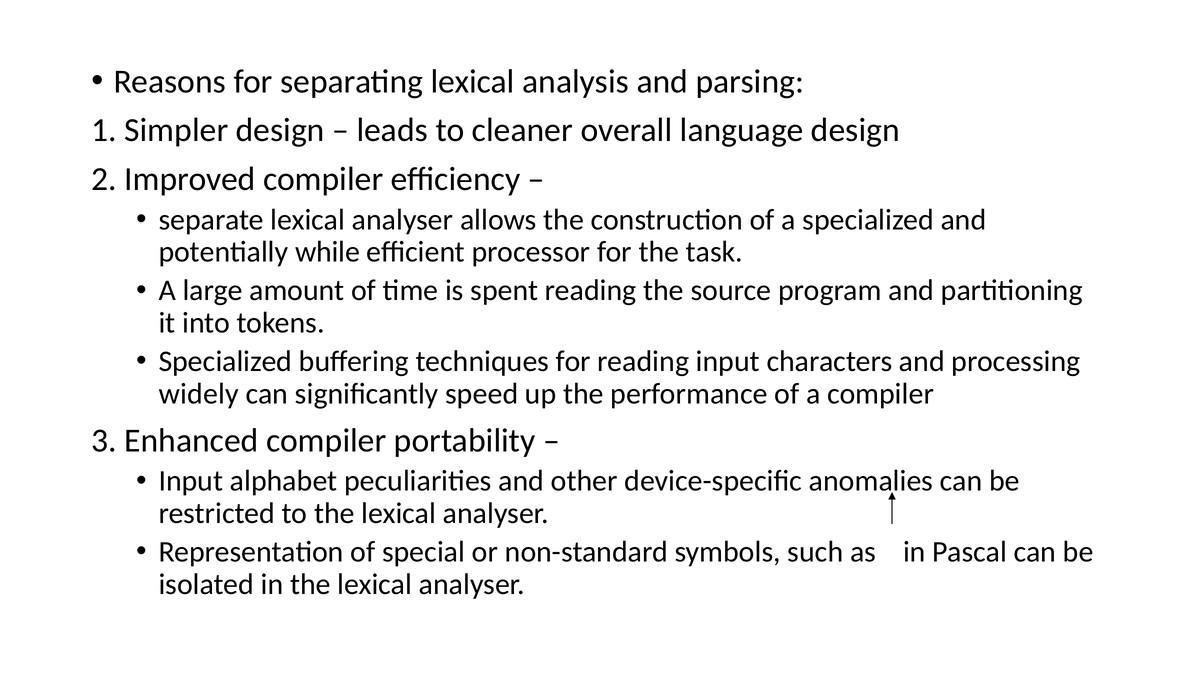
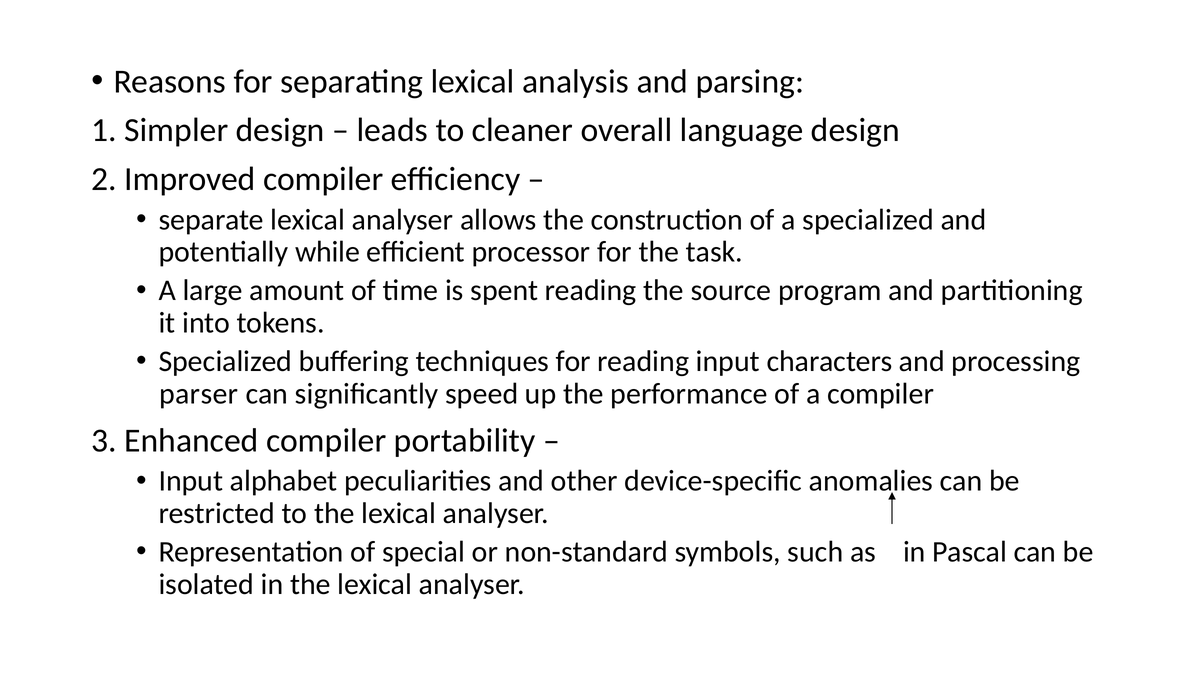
widely: widely -> parser
